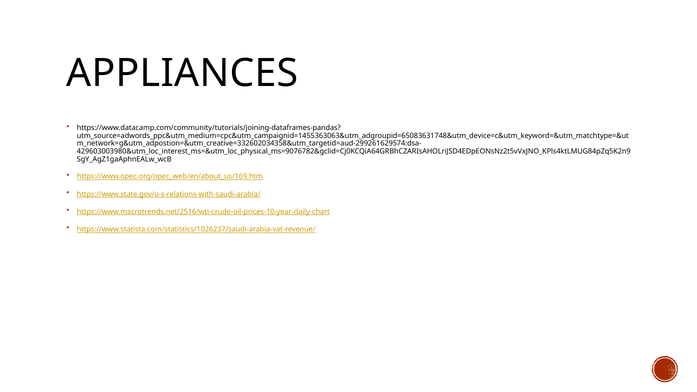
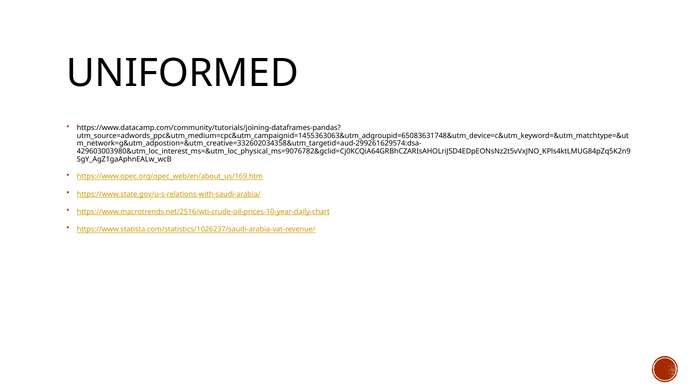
APPLIANCES: APPLIANCES -> UNIFORMED
